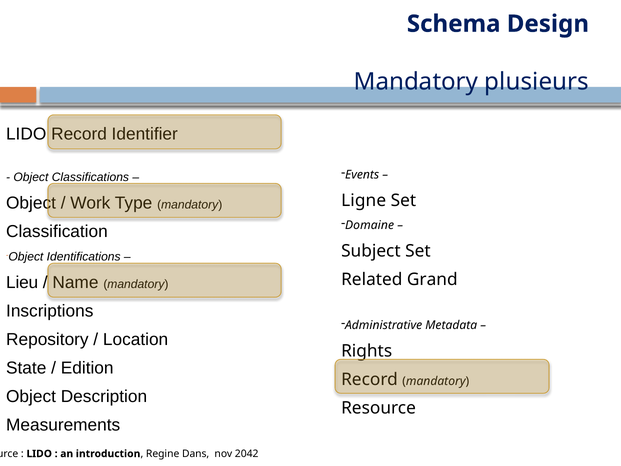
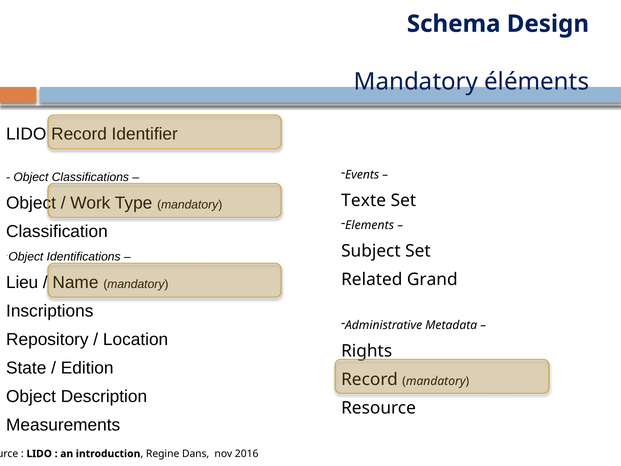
plusieurs: plusieurs -> éléments
Ligne: Ligne -> Texte
Domaine: Domaine -> Elements
2042: 2042 -> 2016
